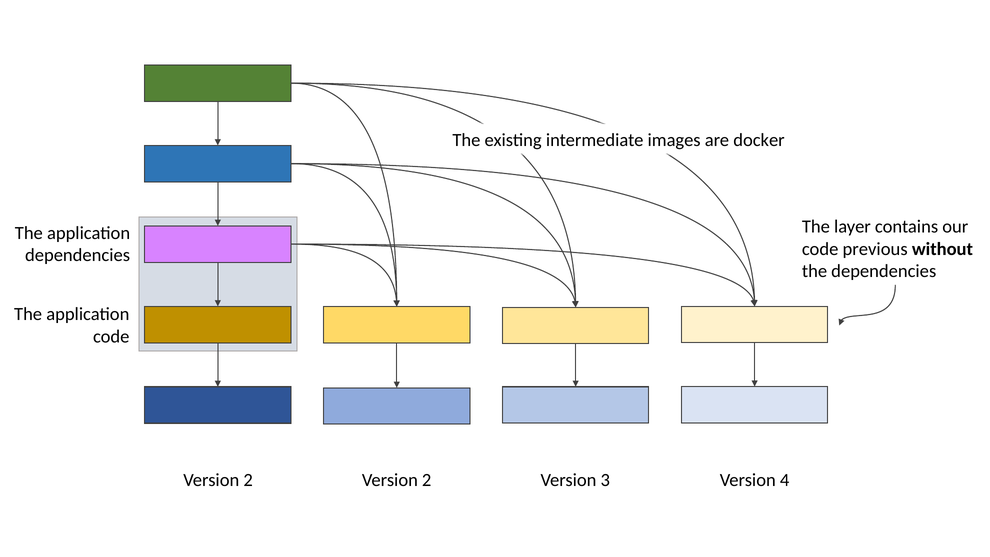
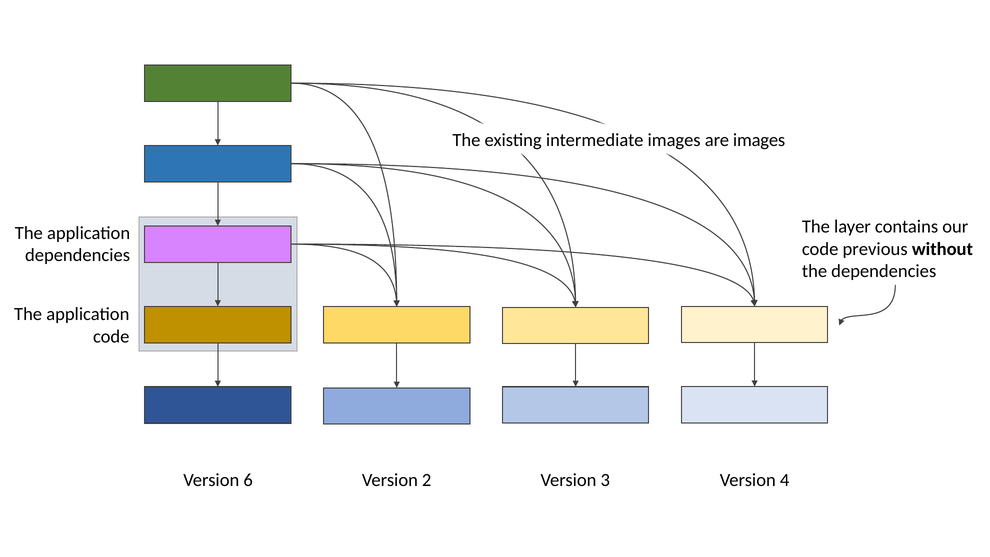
are docker: docker -> images
2 at (248, 480): 2 -> 6
